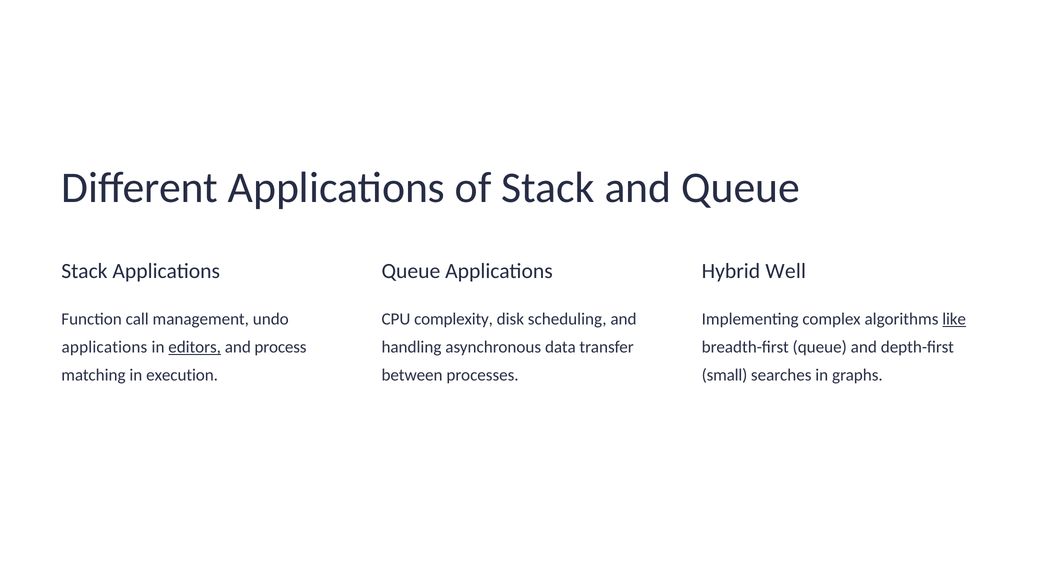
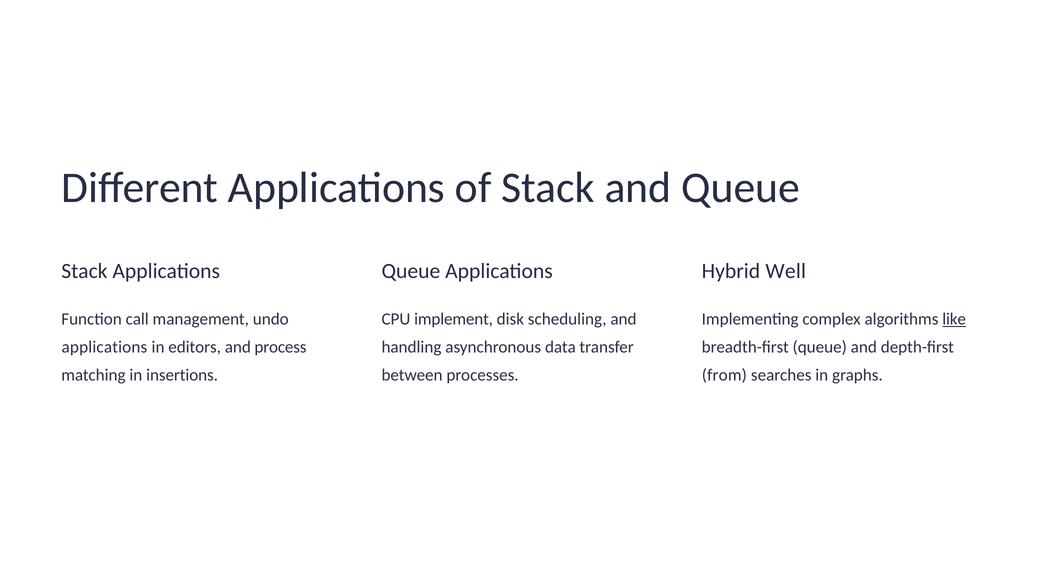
complexity: complexity -> implement
editors underline: present -> none
execution: execution -> insertions
small: small -> from
